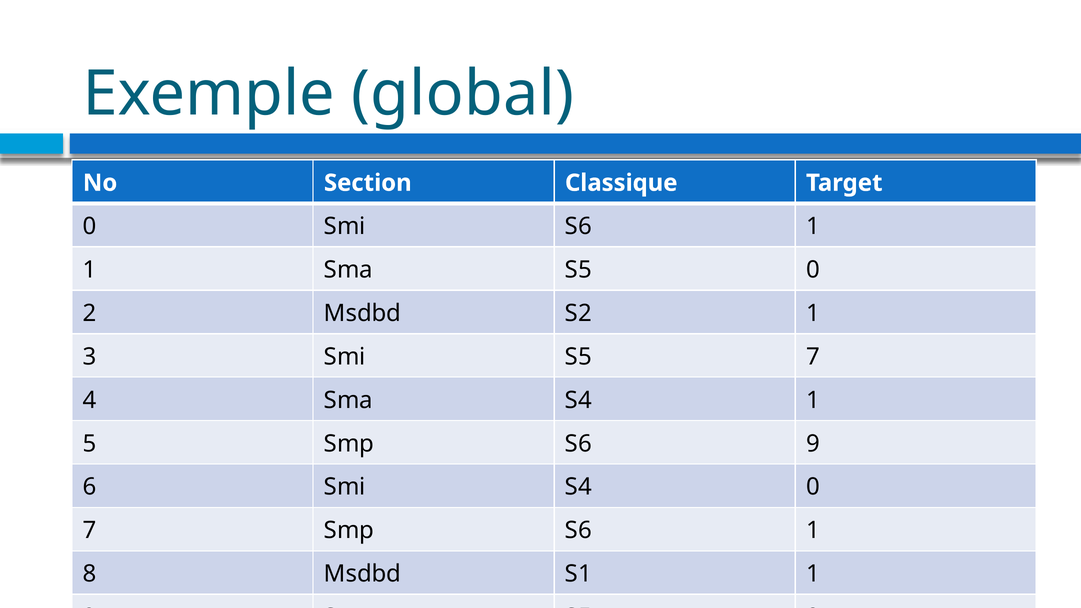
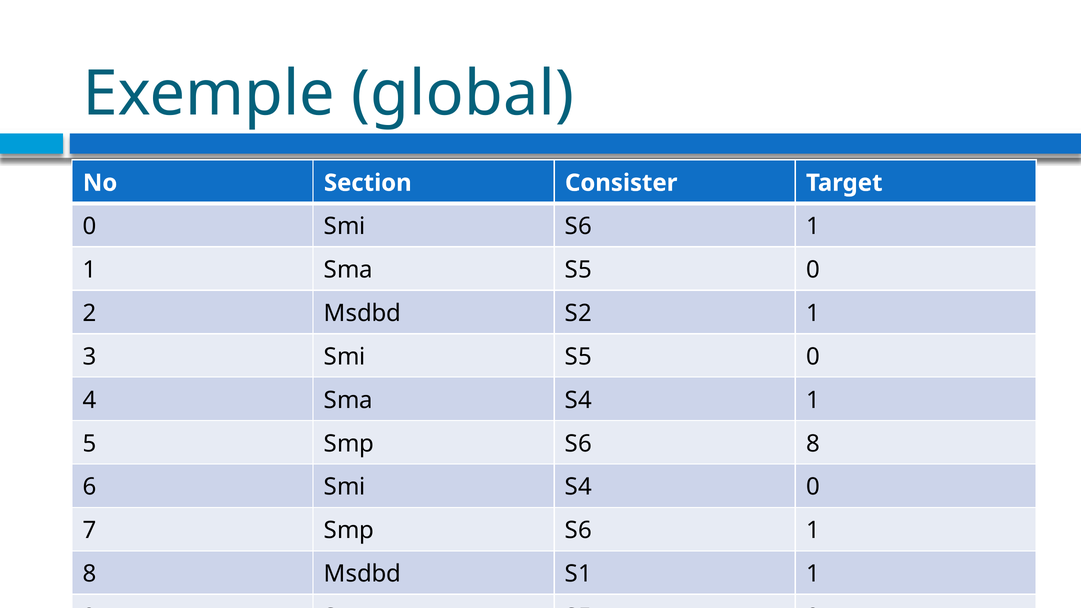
Classique: Classique -> Consister
Smi S5 7: 7 -> 0
S6 9: 9 -> 8
